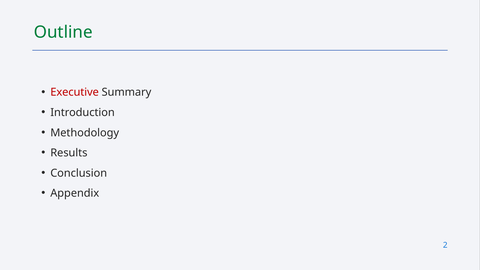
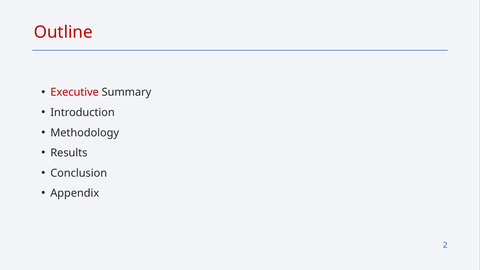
Outline colour: green -> red
